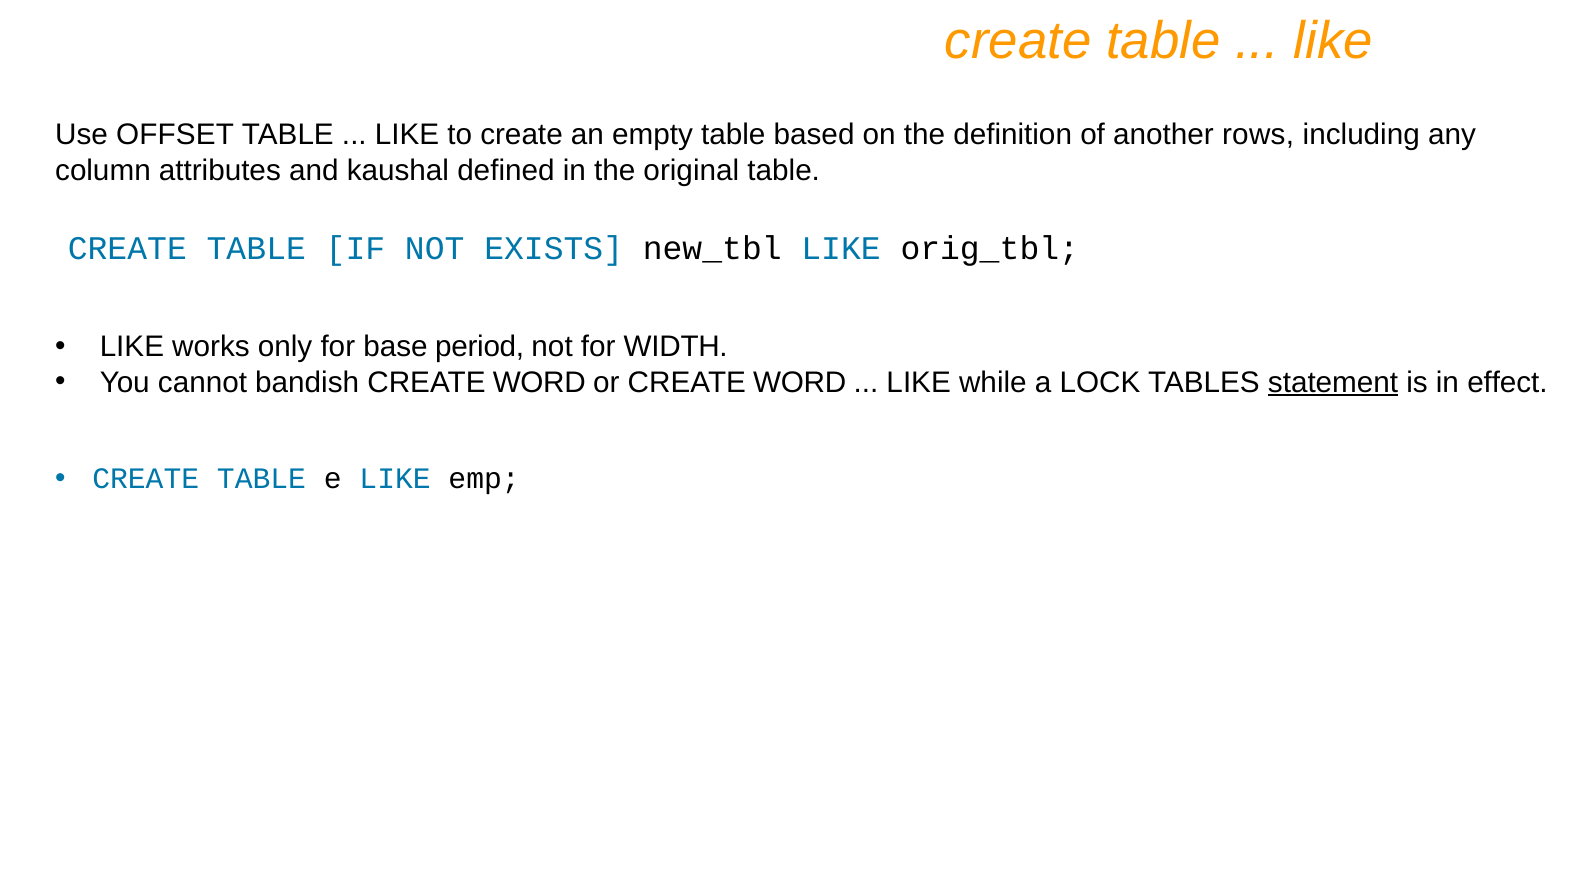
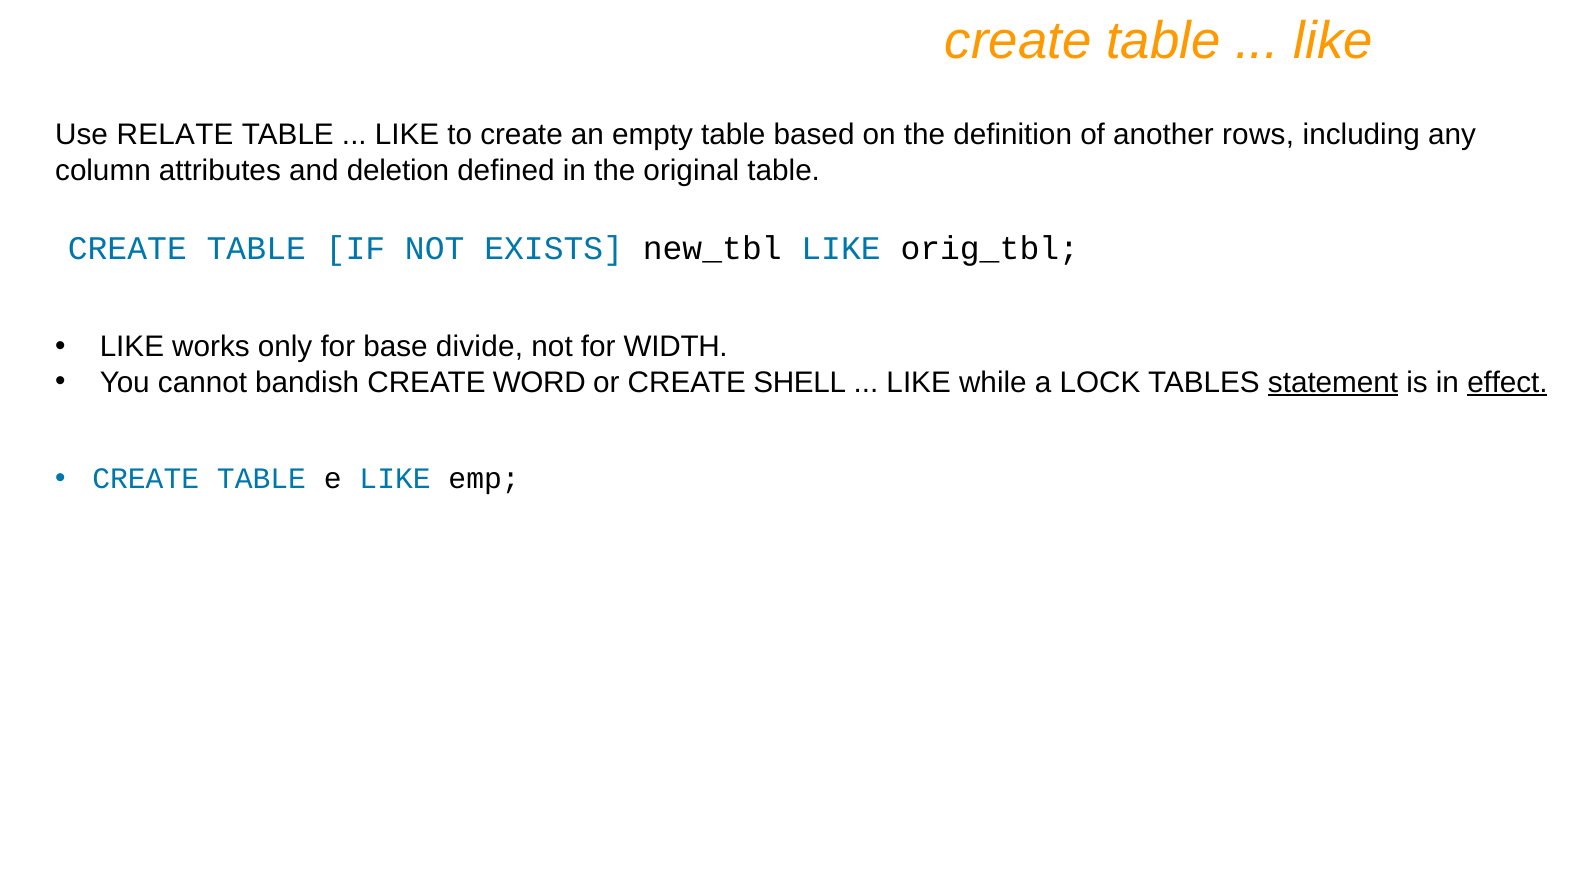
OFFSET: OFFSET -> RELATE
kaushal: kaushal -> deletion
period: period -> divide
or CREATE WORD: WORD -> SHELL
effect underline: none -> present
